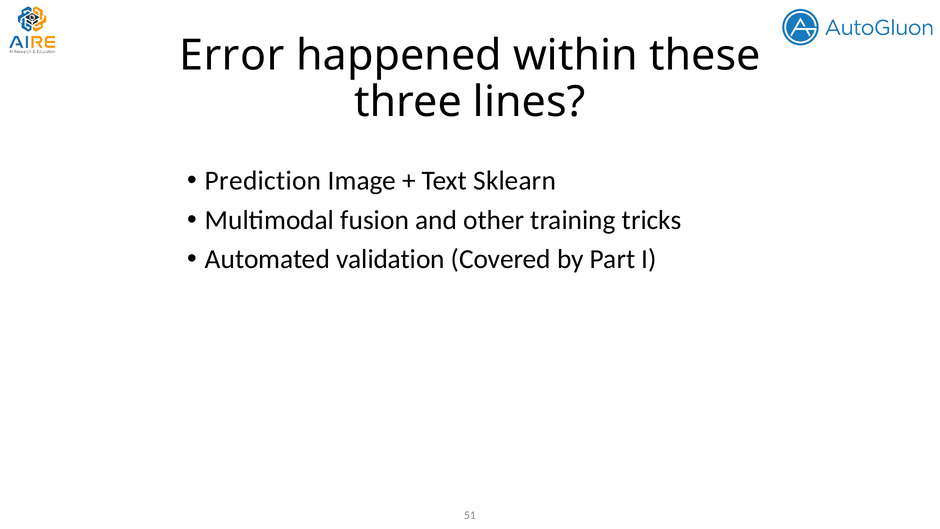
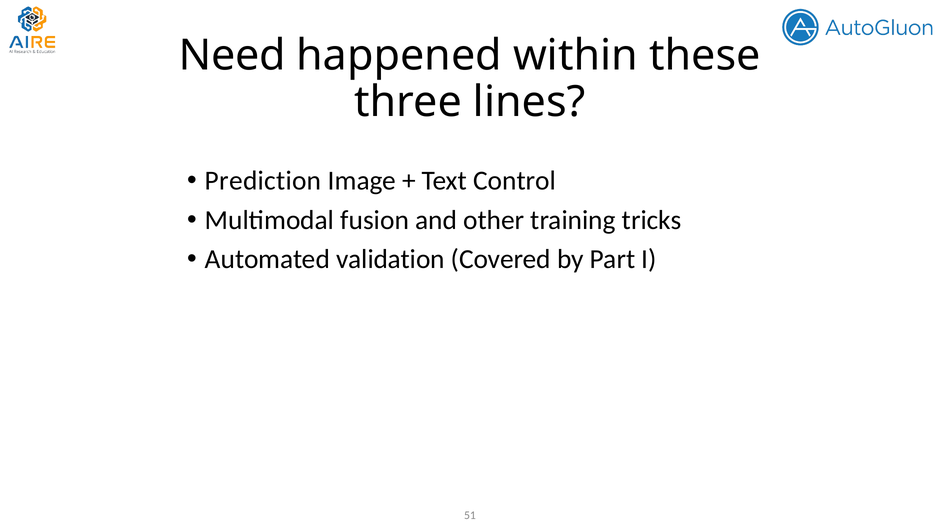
Error: Error -> Need
Sklearn: Sklearn -> Control
